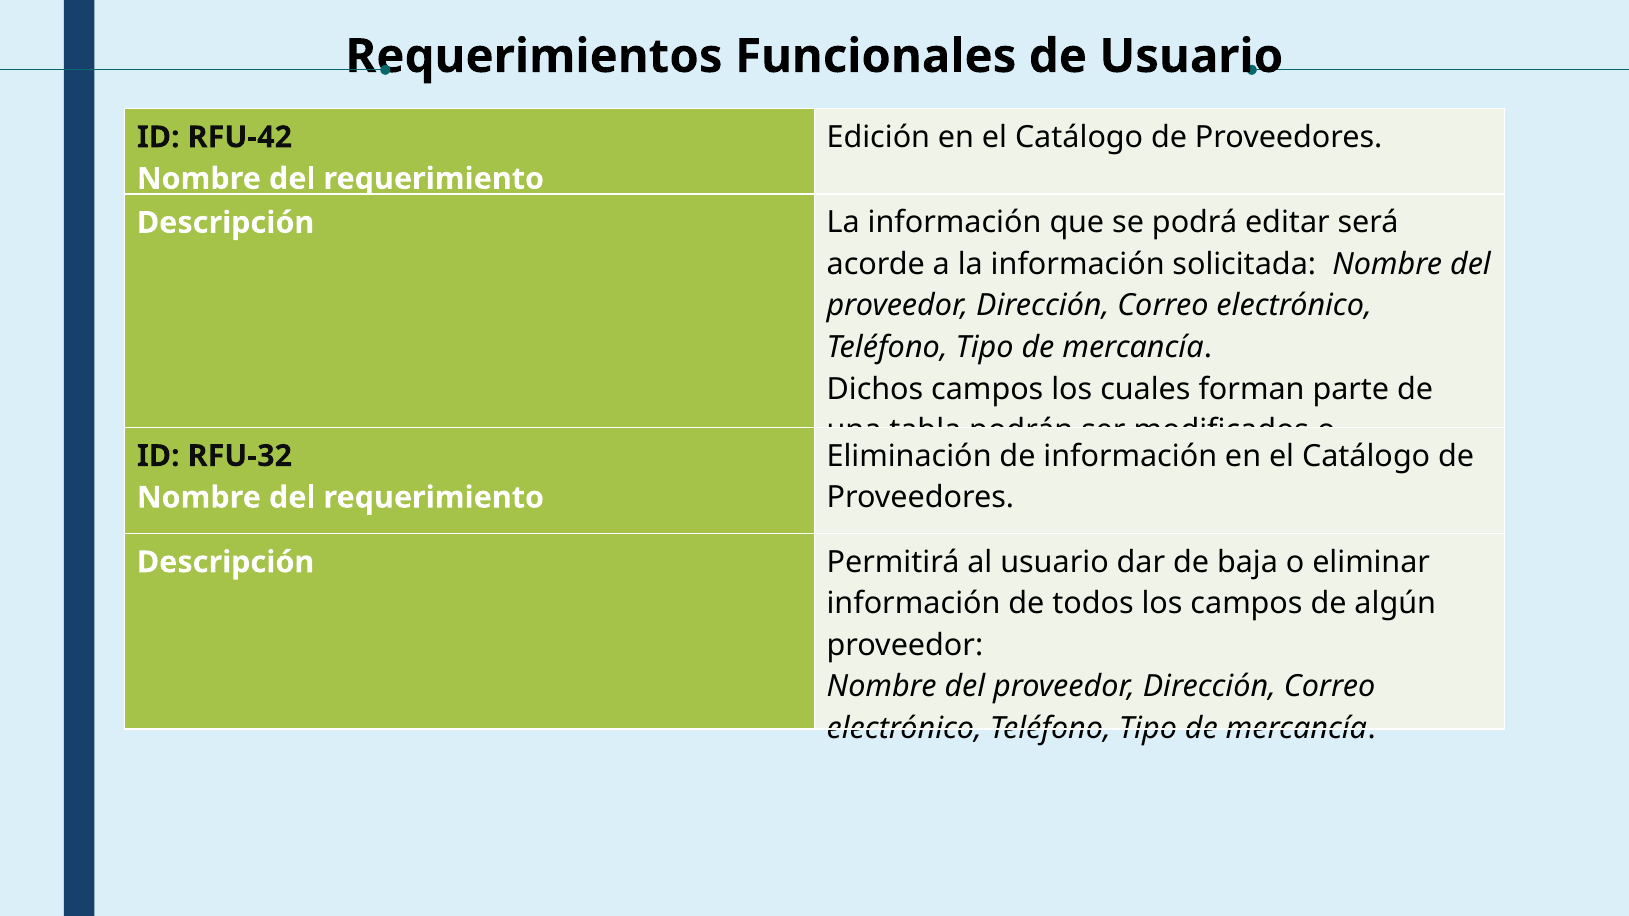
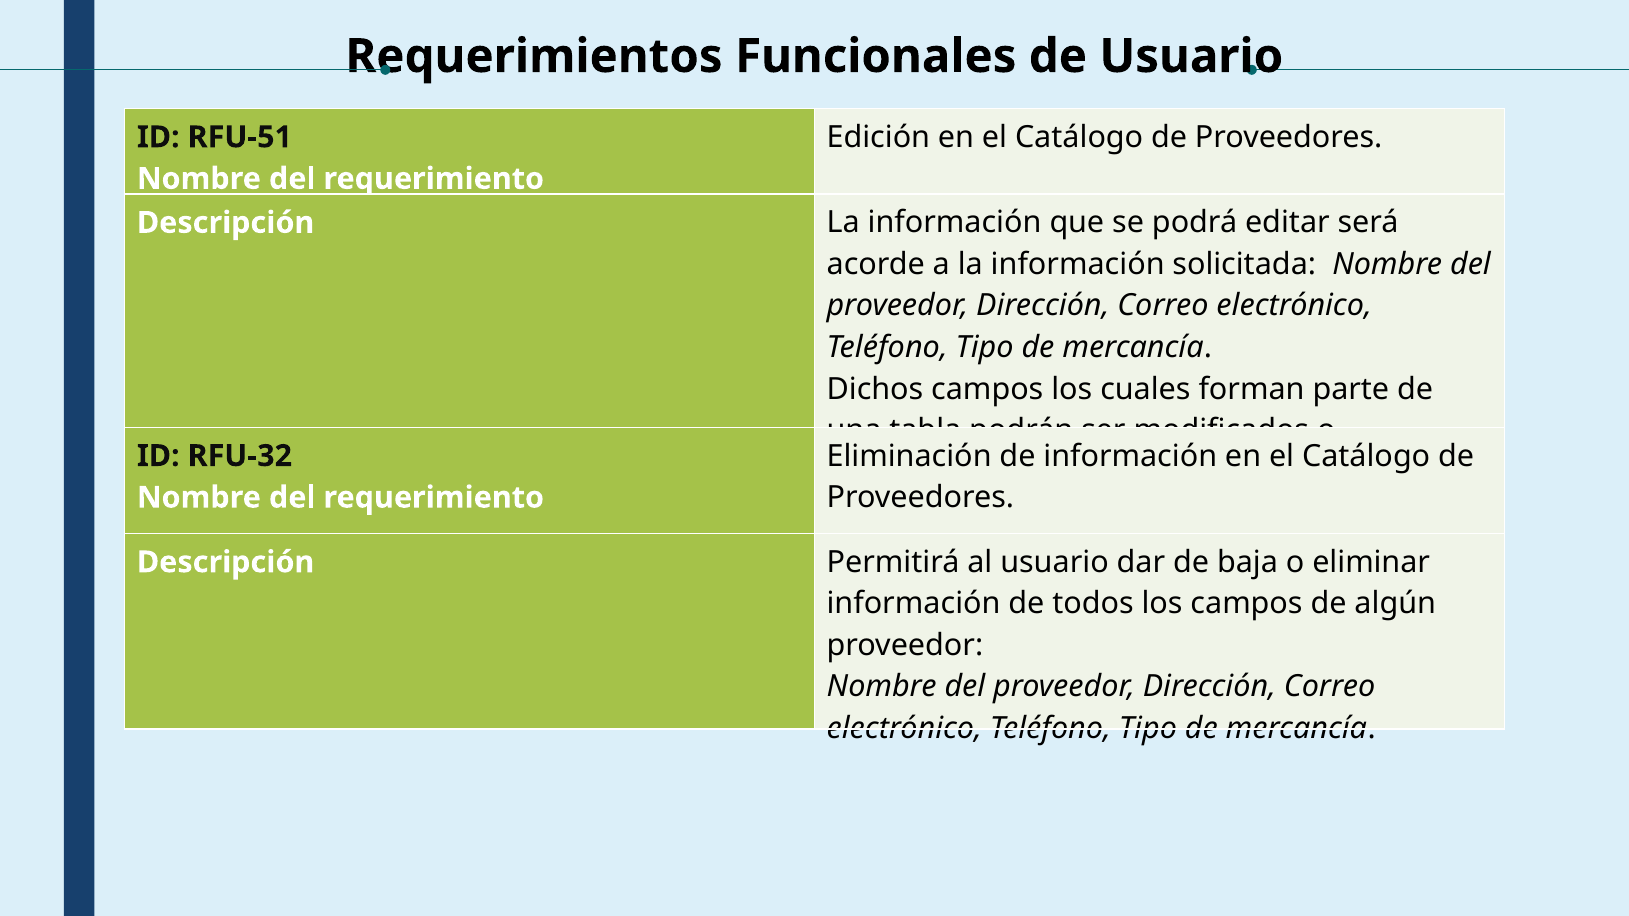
RFU-42: RFU-42 -> RFU-51
